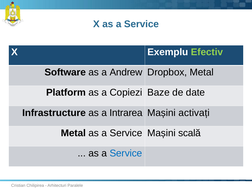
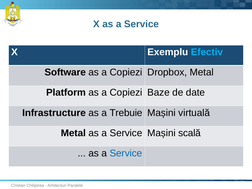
Efectiv colour: light green -> light blue
Software as a Andrew: Andrew -> Copiezi
Intrarea: Intrarea -> Trebuie
activați: activați -> virtuală
